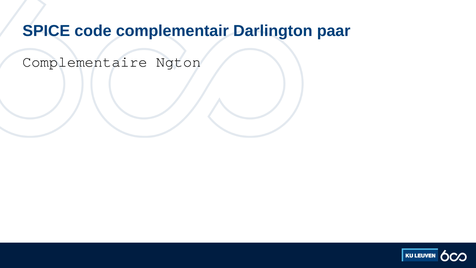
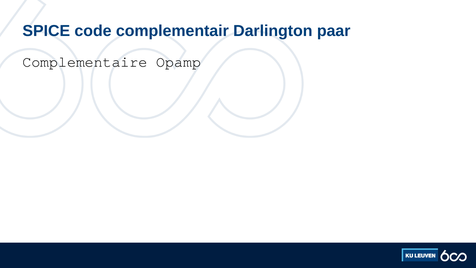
Ngton: Ngton -> Opamp
